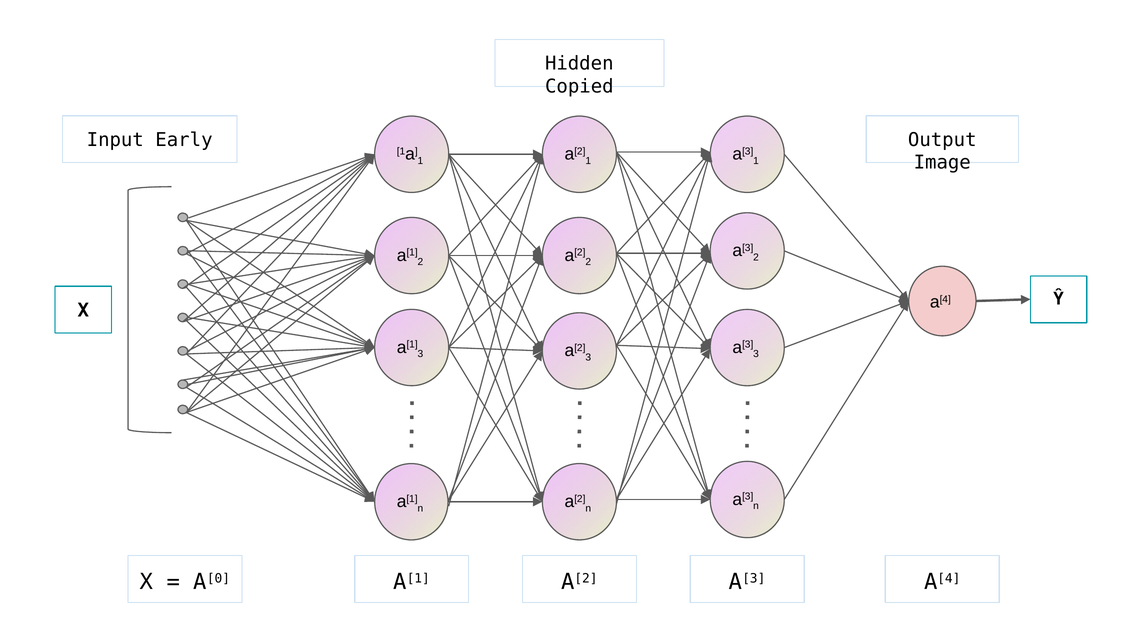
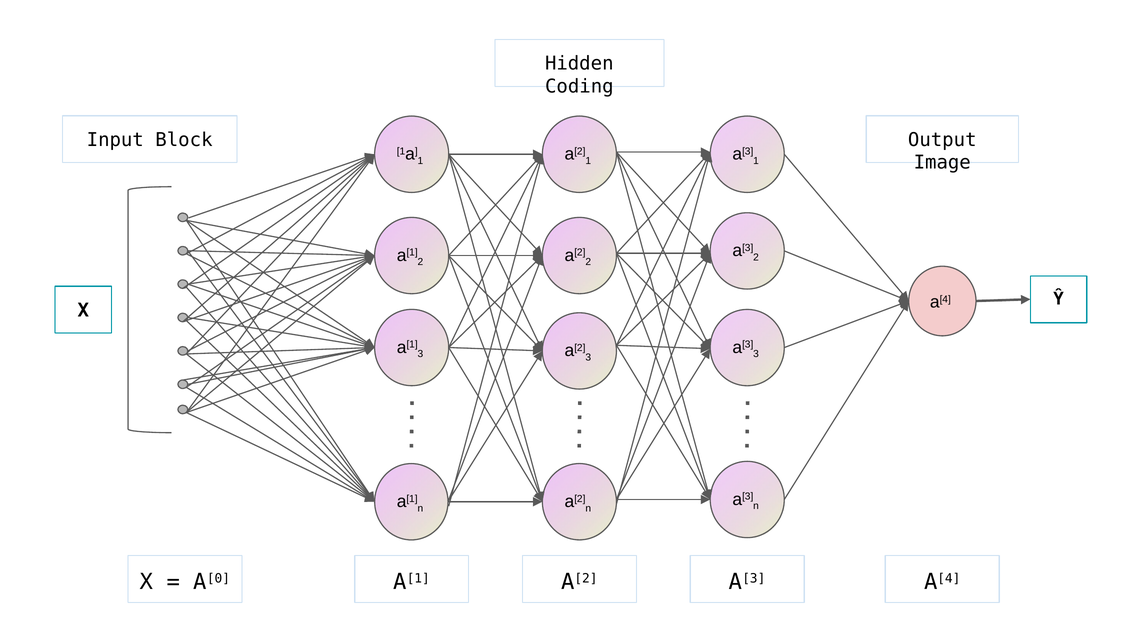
Copied: Copied -> Coding
Early: Early -> Block
